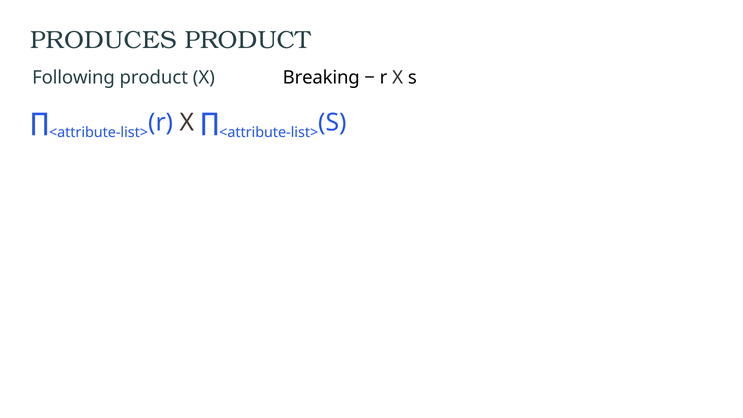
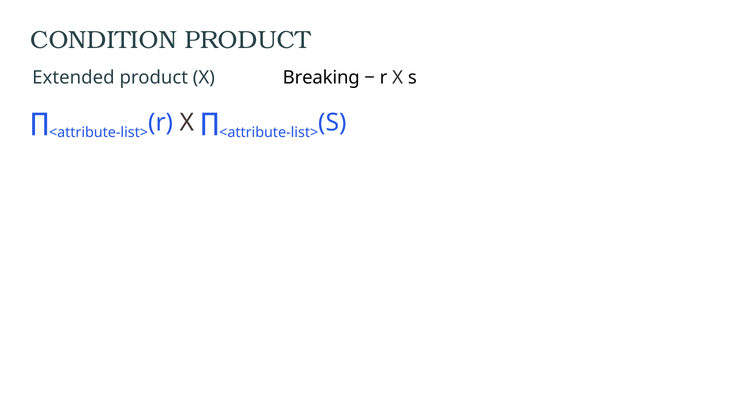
PRODUCES: PRODUCES -> CONDITION
Following: Following -> Extended
